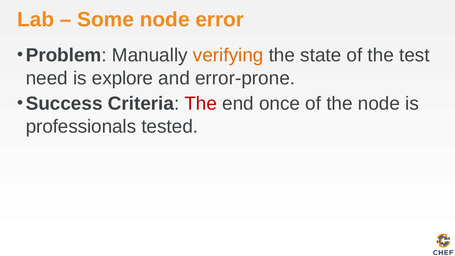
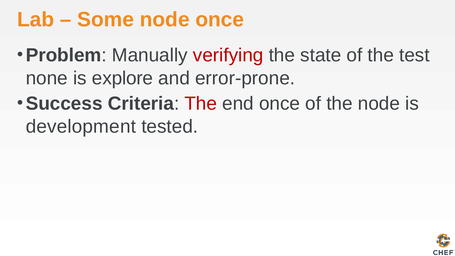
node error: error -> once
verifying colour: orange -> red
need: need -> none
professionals: professionals -> development
